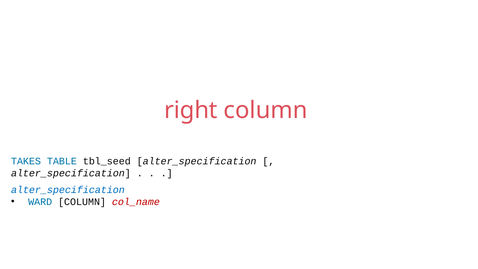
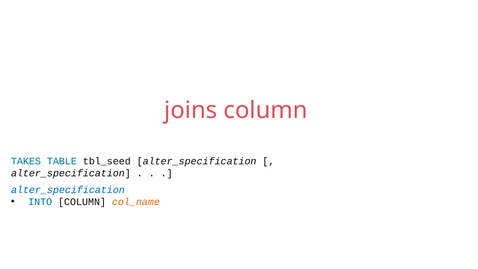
right: right -> joins
WARD: WARD -> INTO
col_name colour: red -> orange
